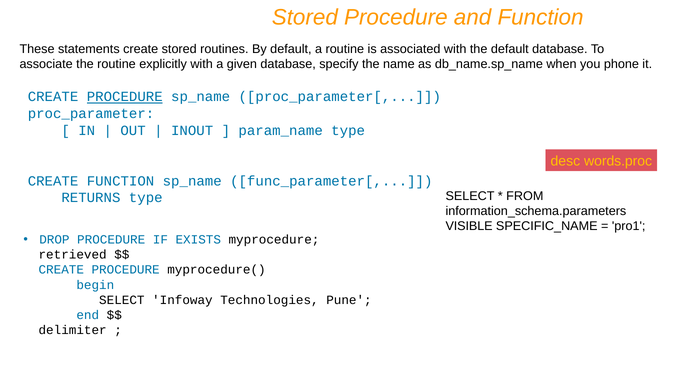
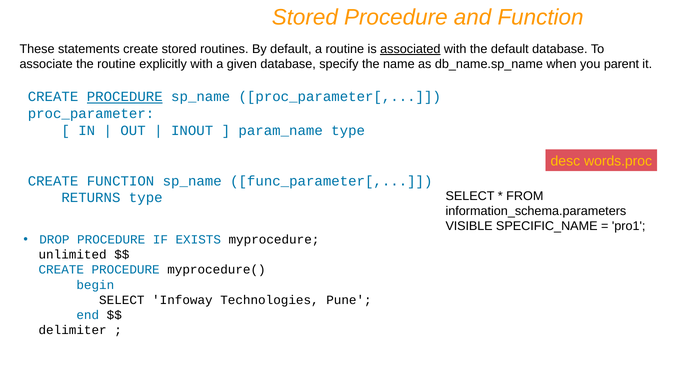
associated underline: none -> present
phone: phone -> parent
retrieved: retrieved -> unlimited
